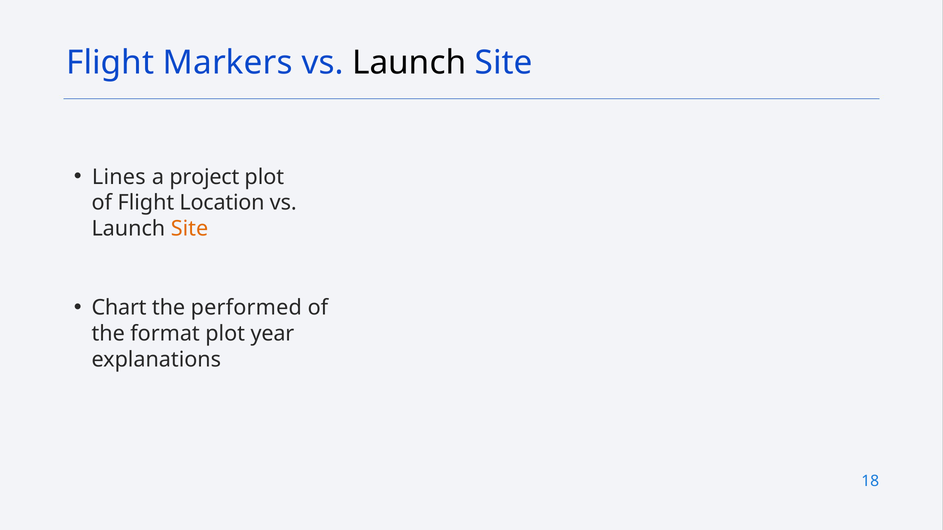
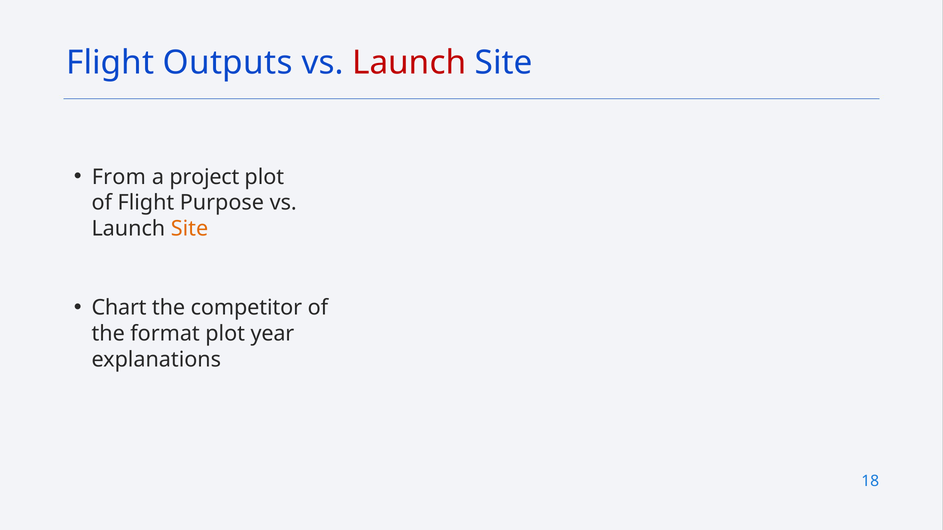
Markers: Markers -> Outputs
Launch at (409, 63) colour: black -> red
Lines: Lines -> From
Location: Location -> Purpose
performed: performed -> competitor
